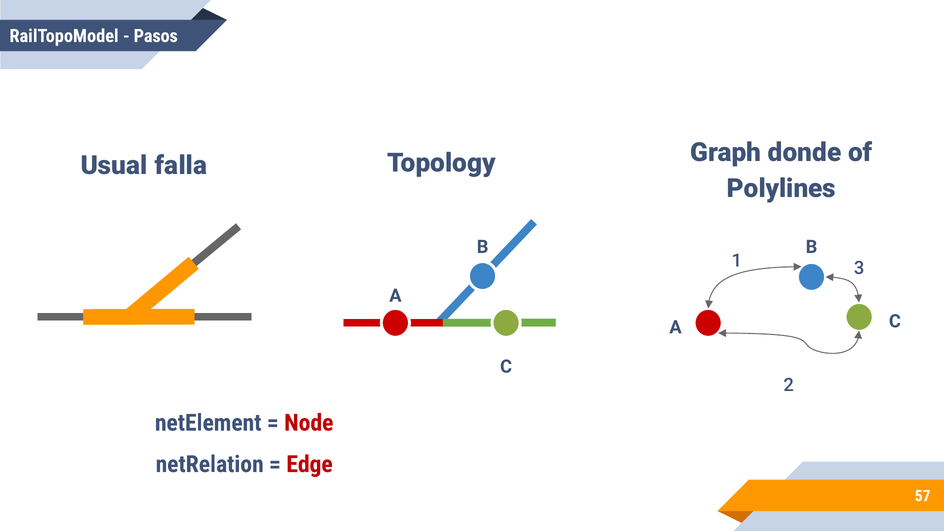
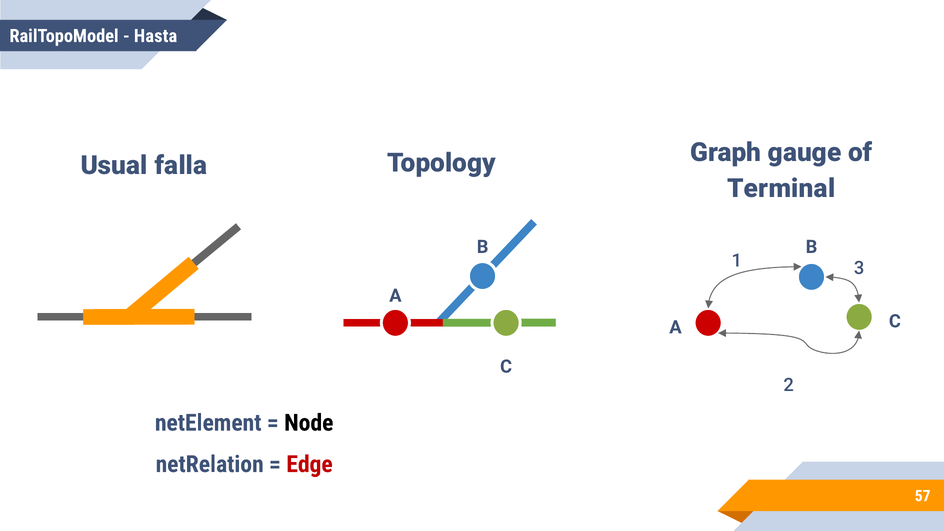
Pasos: Pasos -> Hasta
donde: donde -> gauge
Polylines: Polylines -> Terminal
Node colour: red -> black
